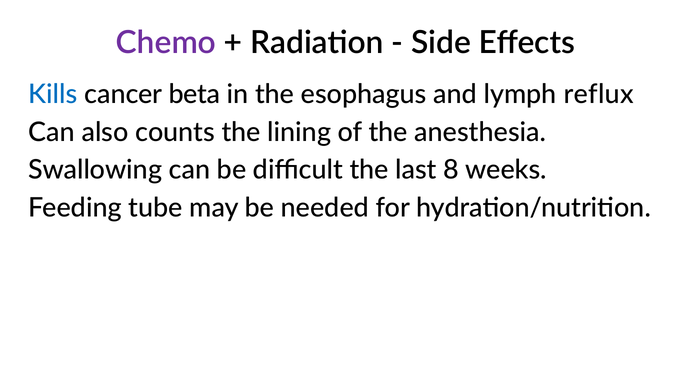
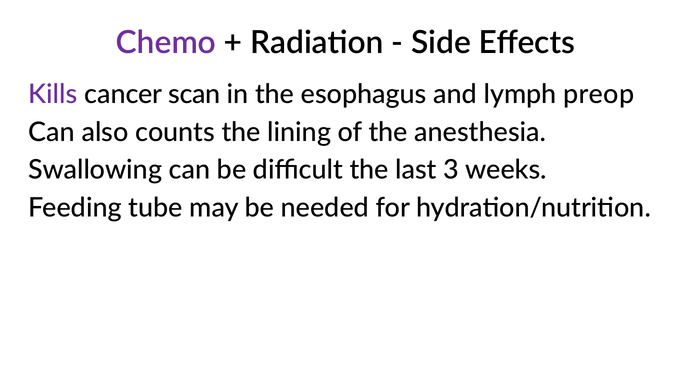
Kills colour: blue -> purple
beta: beta -> scan
reflux: reflux -> preop
8: 8 -> 3
